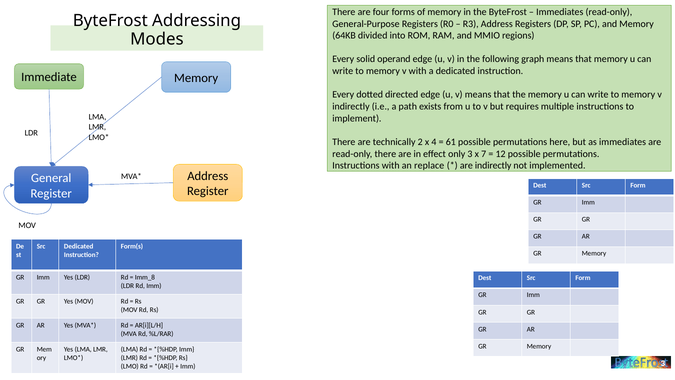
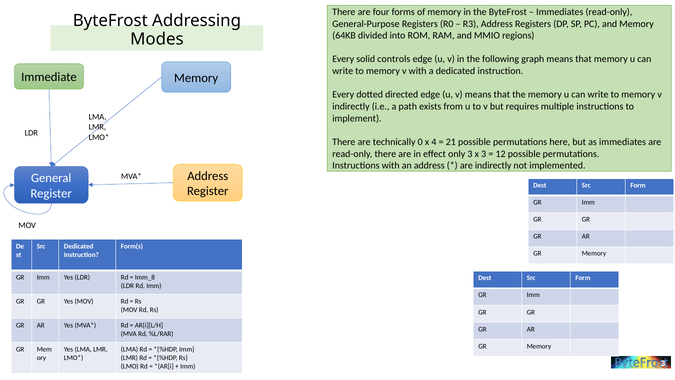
operand: operand -> controls
2: 2 -> 0
61: 61 -> 21
x 7: 7 -> 3
an replace: replace -> address
